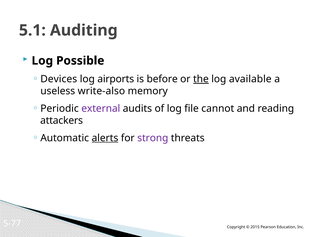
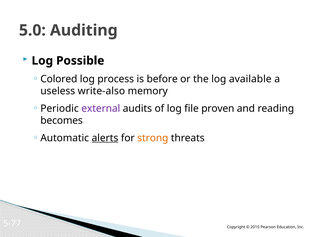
5.1: 5.1 -> 5.0
Devices: Devices -> Colored
airports: airports -> process
the underline: present -> none
cannot: cannot -> proven
attackers: attackers -> becomes
strong colour: purple -> orange
